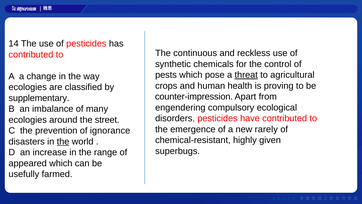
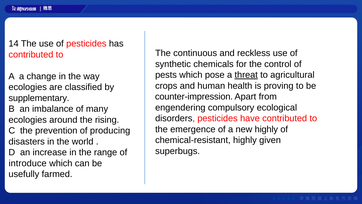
street: street -> rising
new rarely: rarely -> highly
ignorance: ignorance -> producing
the at (63, 141) underline: present -> none
appeared: appeared -> introduce
